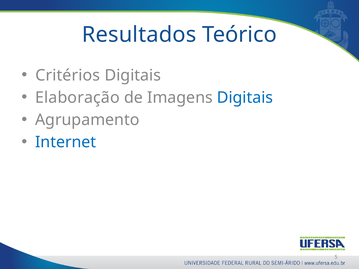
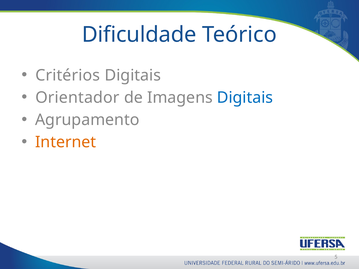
Resultados: Resultados -> Dificuldade
Elaboração: Elaboração -> Orientador
Internet colour: blue -> orange
